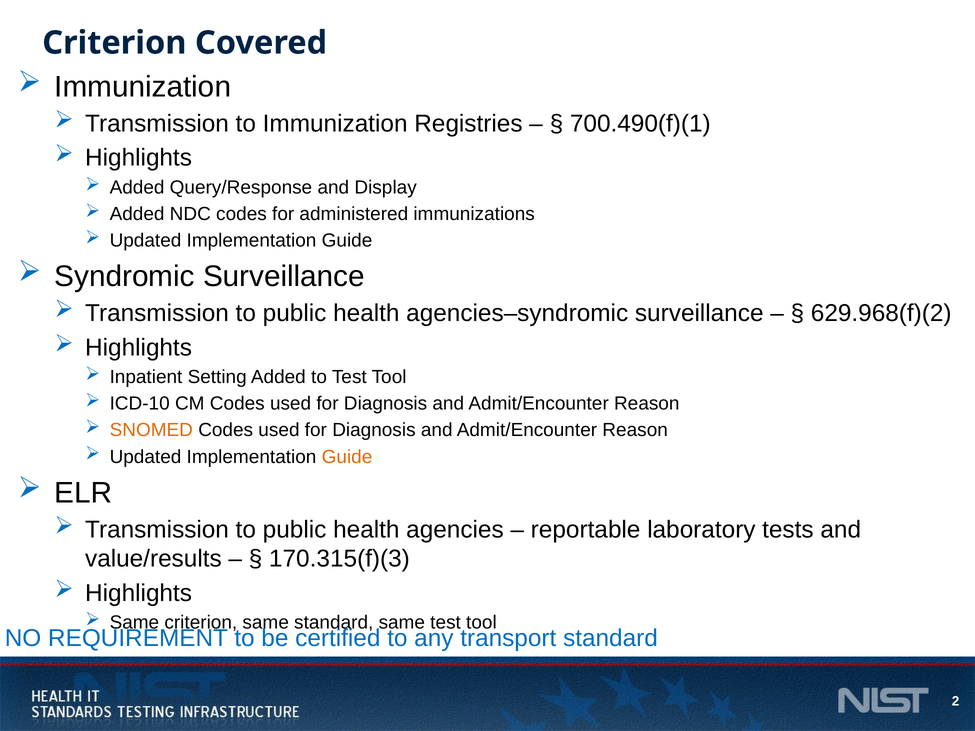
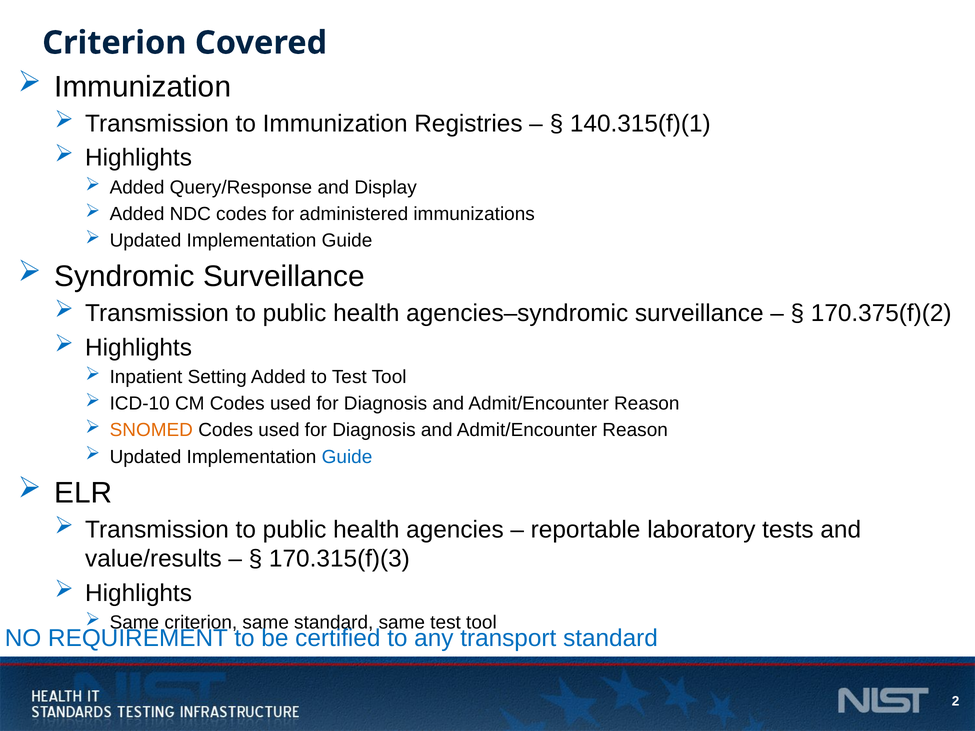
700.490(f)(1: 700.490(f)(1 -> 140.315(f)(1
629.968(f)(2: 629.968(f)(2 -> 170.375(f)(2
Guide at (347, 457) colour: orange -> blue
